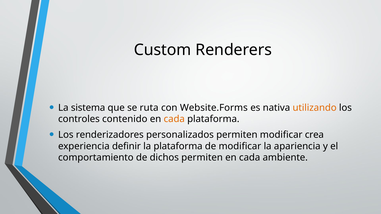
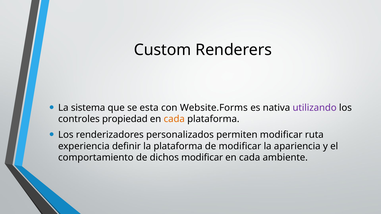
ruta: ruta -> esta
utilizando colour: orange -> purple
contenido: contenido -> propiedad
crea: crea -> ruta
dichos permiten: permiten -> modificar
